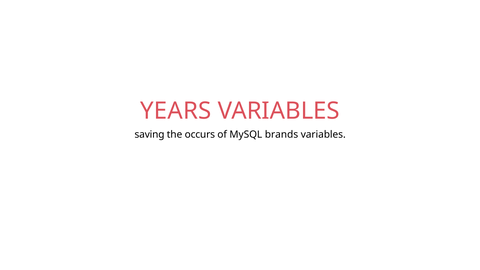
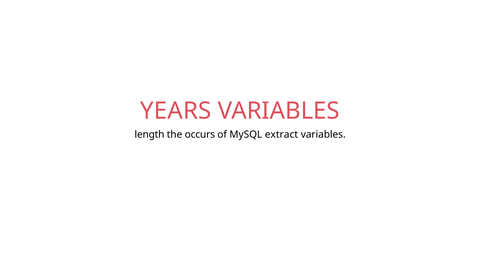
saving: saving -> length
brands: brands -> extract
